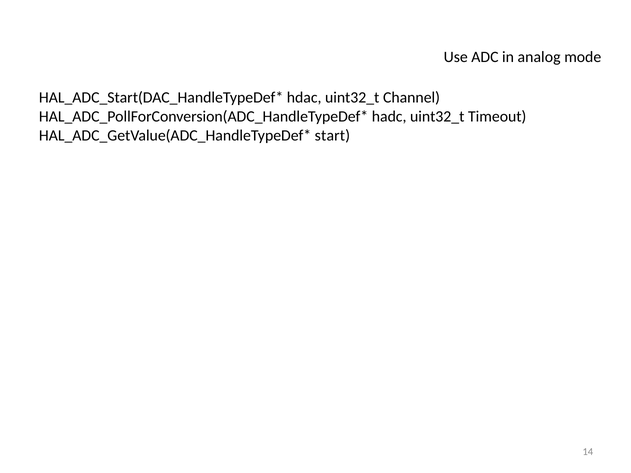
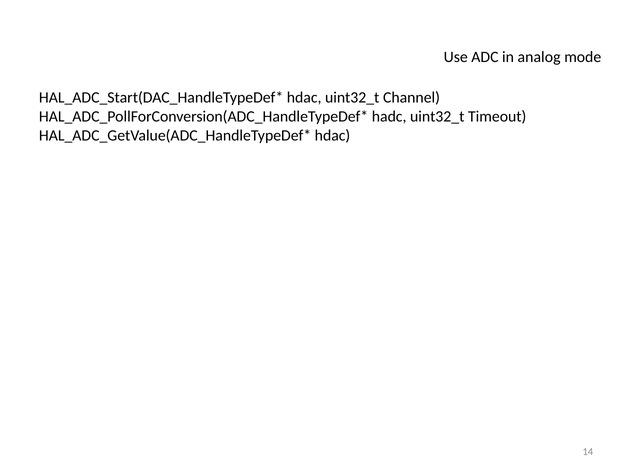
start at (332, 136): start -> hdac
